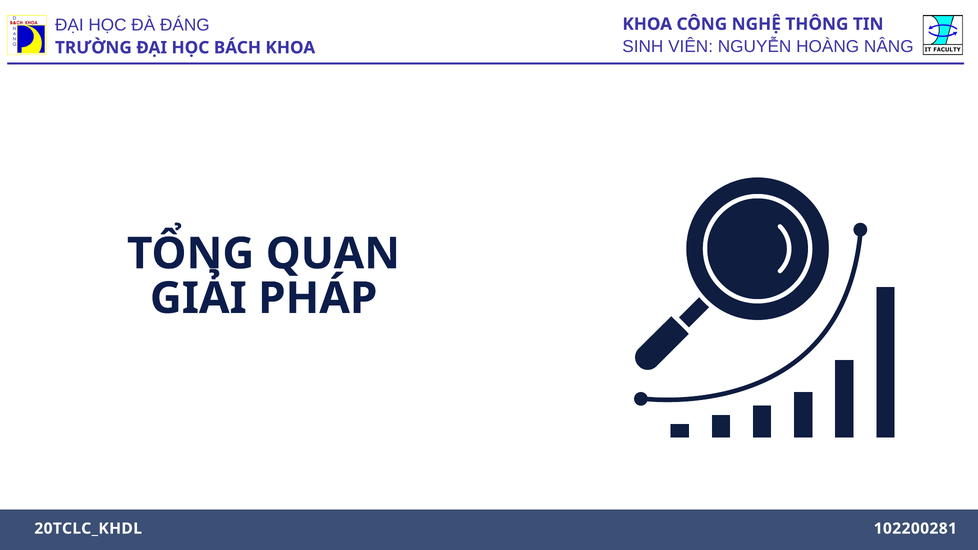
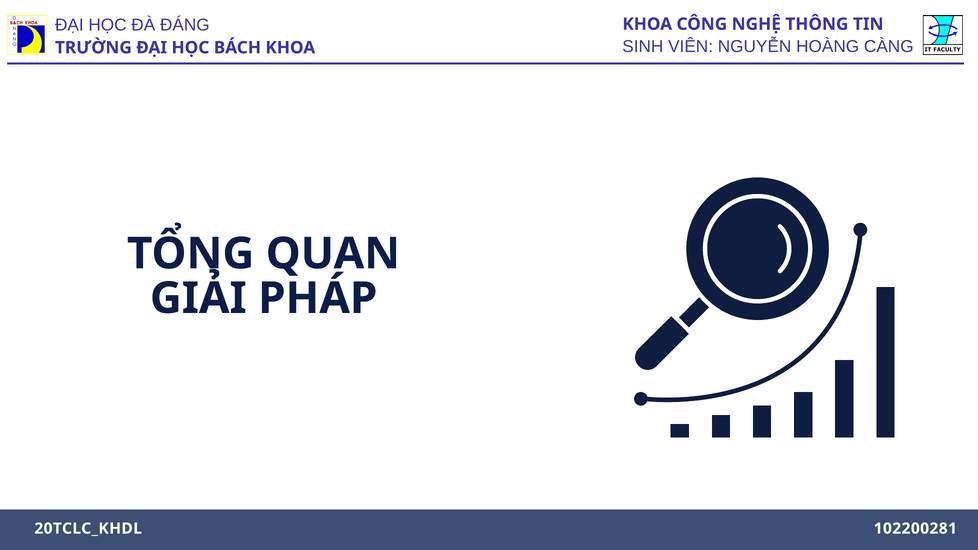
NÂNG: NÂNG -> CÀNG
